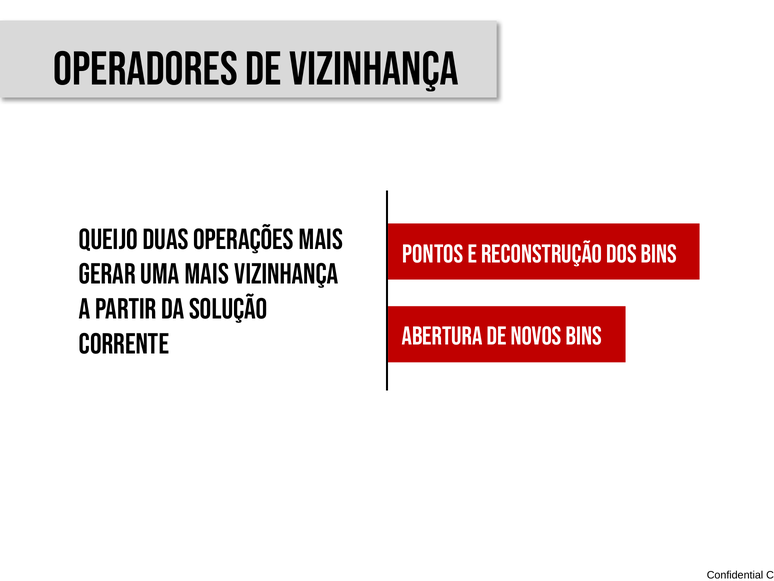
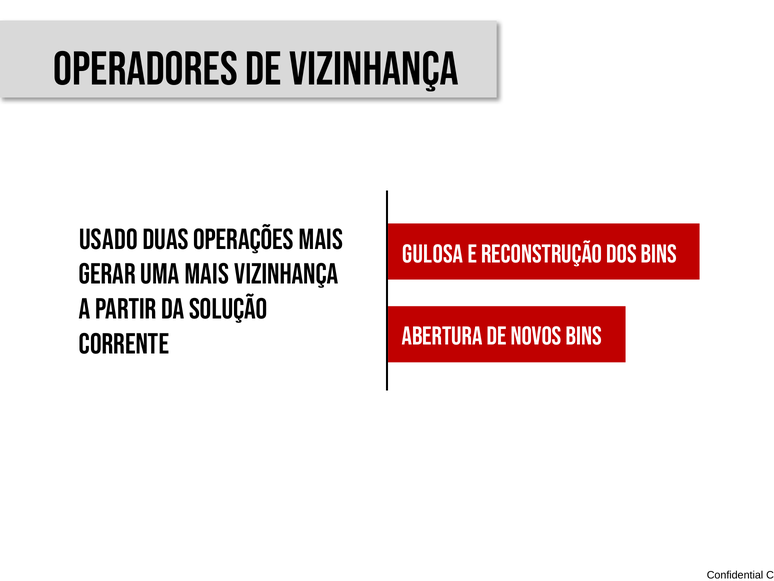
Queijo: Queijo -> Usado
Pontos: Pontos -> Gulosa
